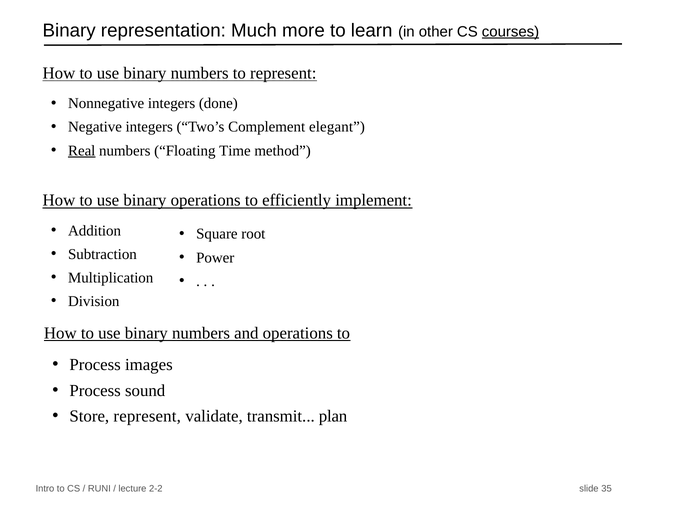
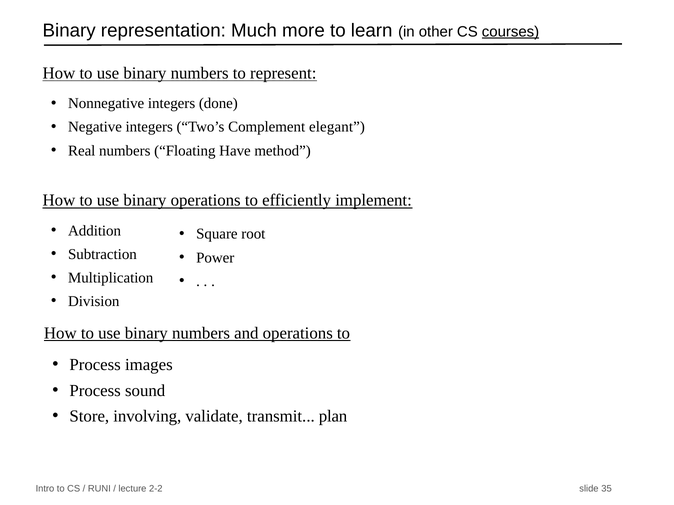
Real underline: present -> none
Time: Time -> Have
Store represent: represent -> involving
